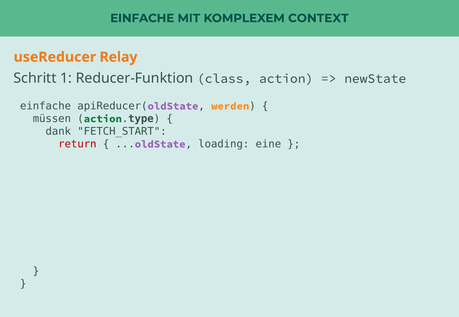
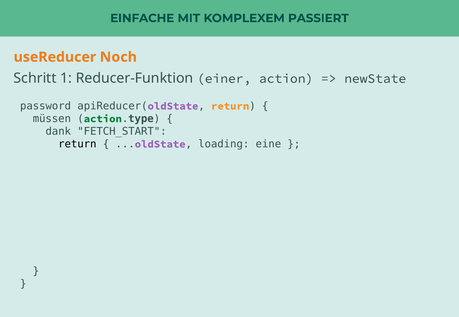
CONTEXT: CONTEXT -> PASSIERT
Relay: Relay -> Noch
class: class -> einer
einfache at (46, 106): einfache -> password
werden at (230, 106): werden -> return
return at (77, 144) colour: red -> black
